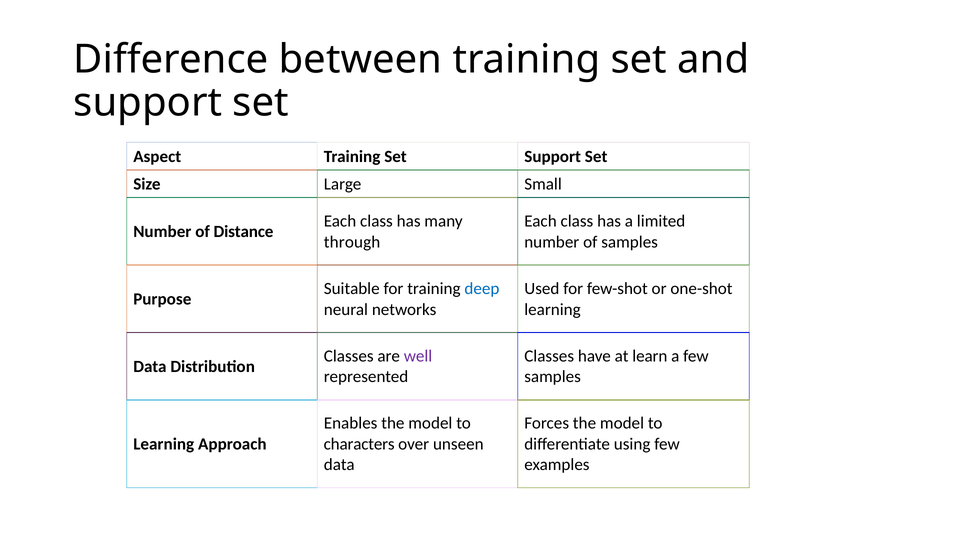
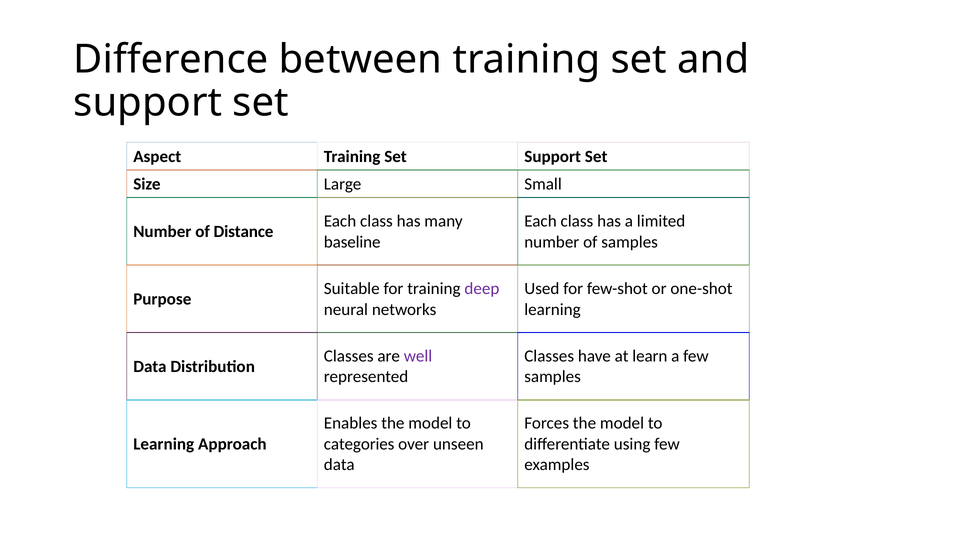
through: through -> baseline
deep colour: blue -> purple
characters: characters -> categories
